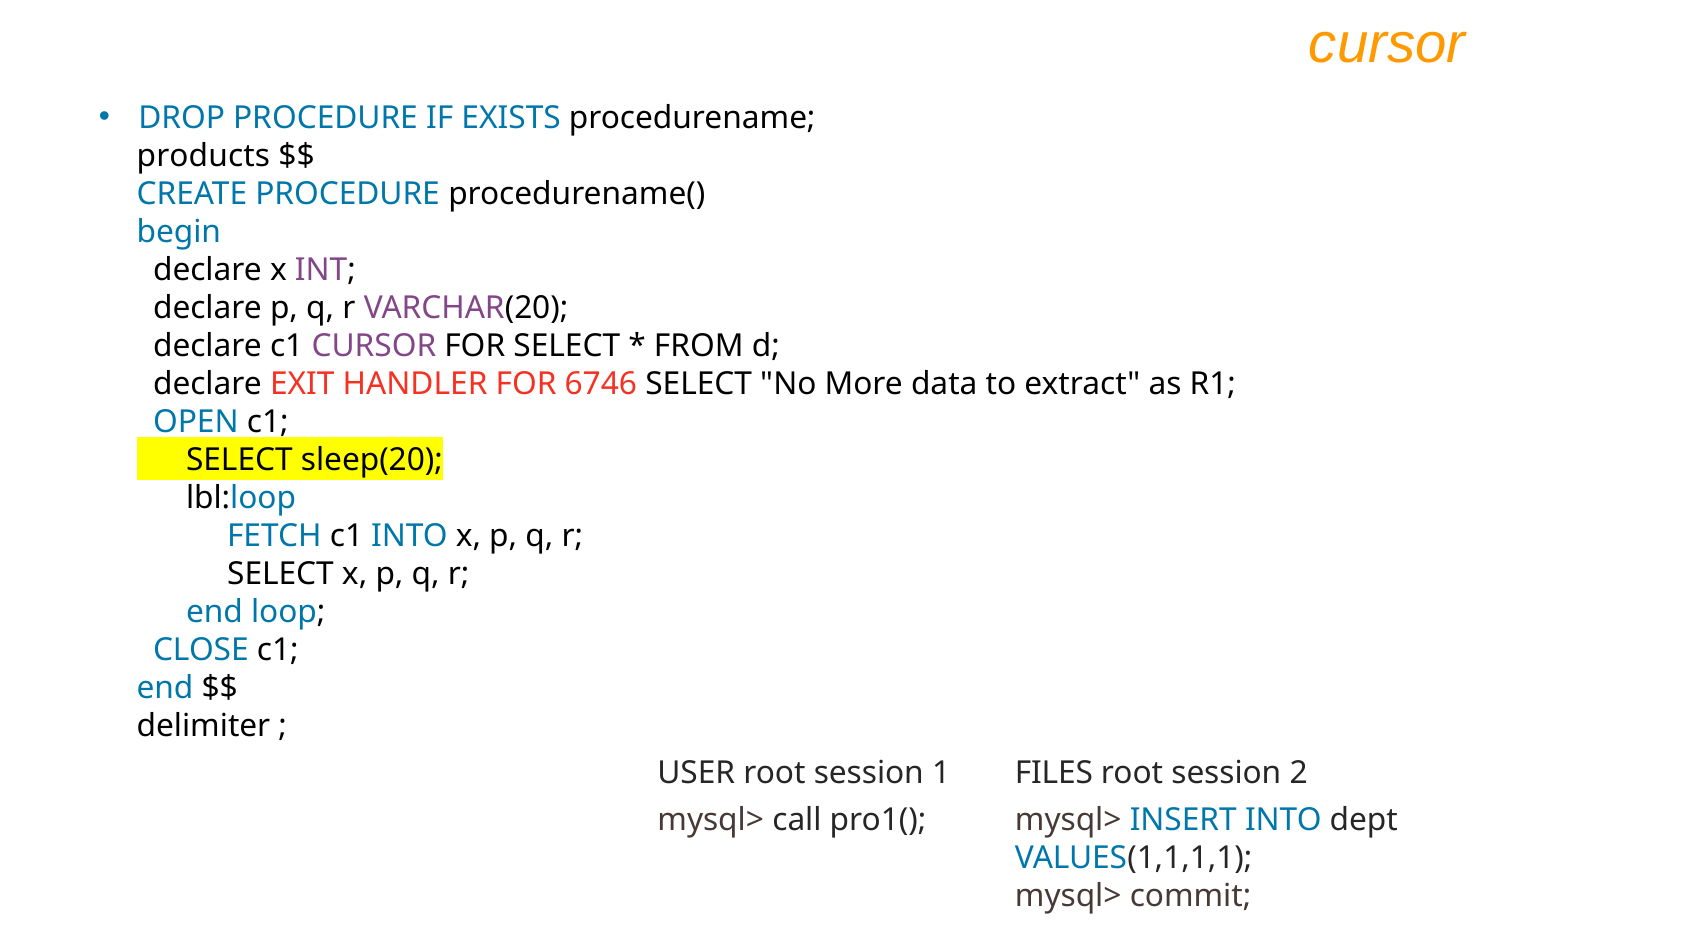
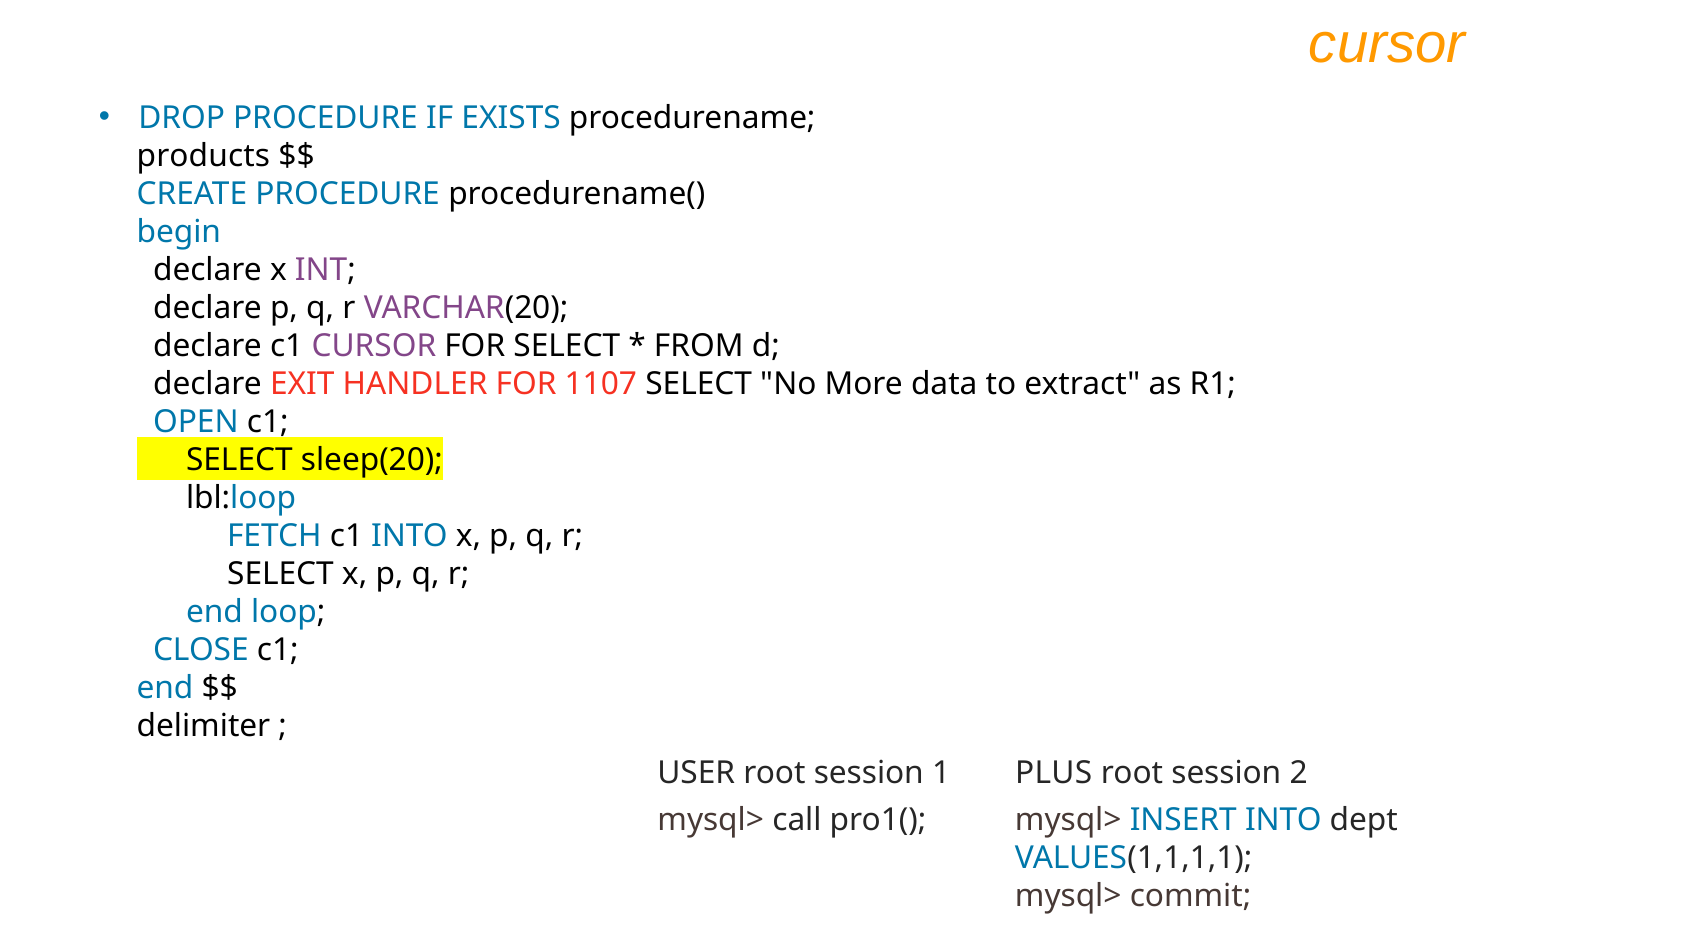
6746: 6746 -> 1107
FILES: FILES -> PLUS
